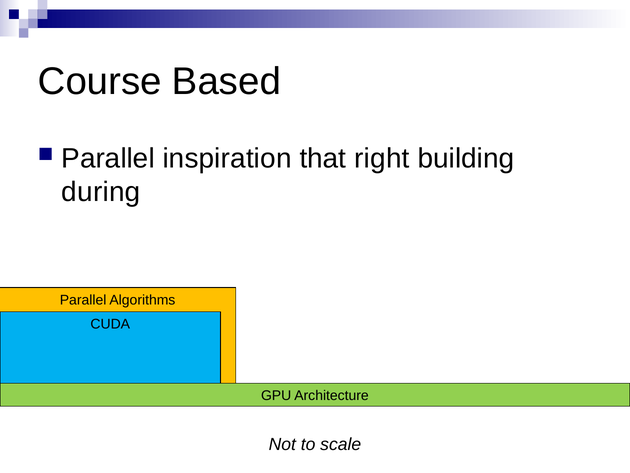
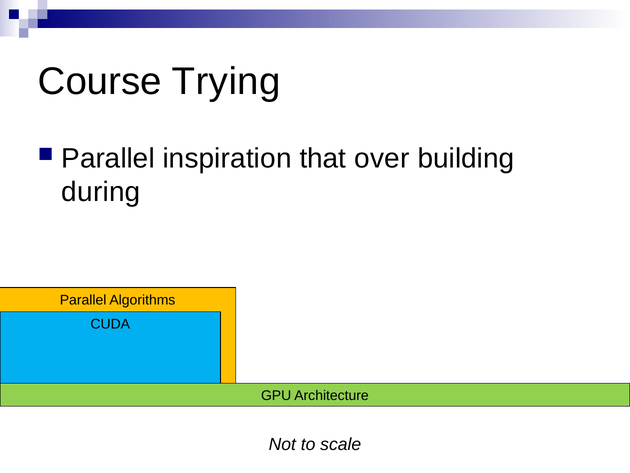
Based: Based -> Trying
right: right -> over
